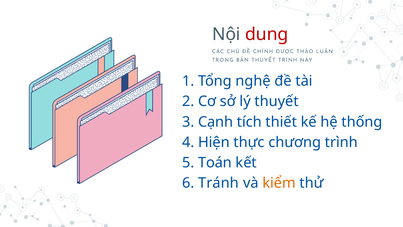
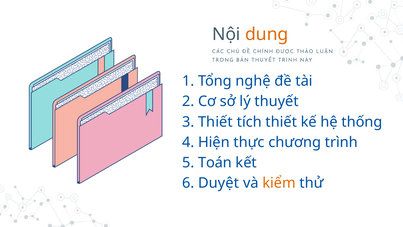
dung colour: red -> orange
3 Cạnh: Cạnh -> Thiết
Tránh: Tránh -> Duyệt
